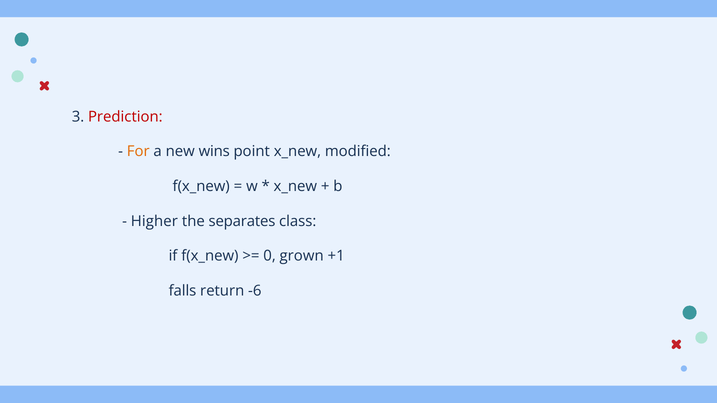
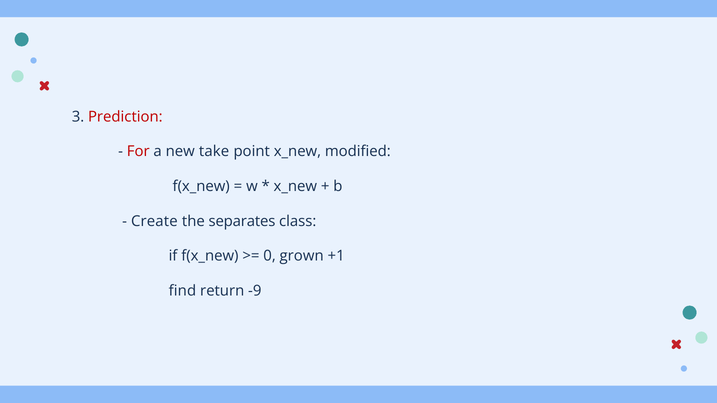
For colour: orange -> red
wins: wins -> take
Higher: Higher -> Create
falls: falls -> find
-6: -6 -> -9
